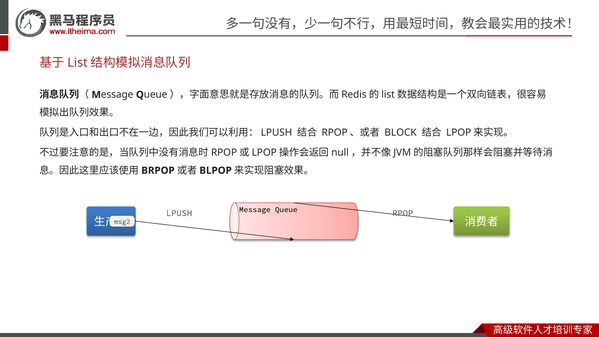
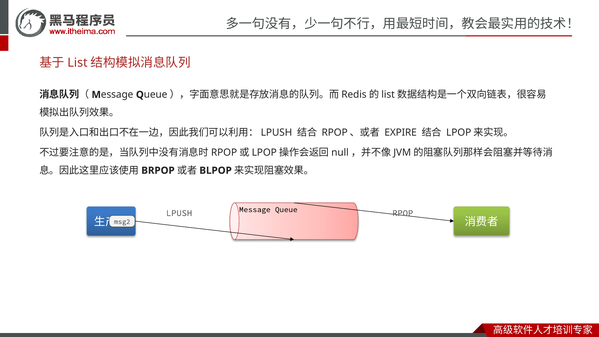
BLOCK: BLOCK -> EXPIRE
